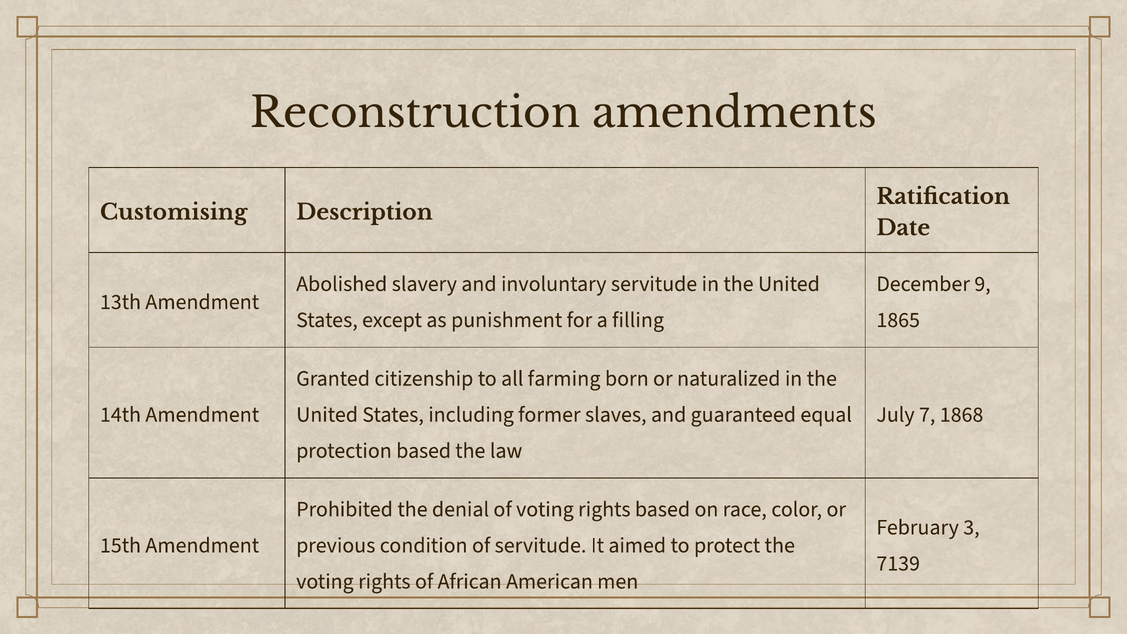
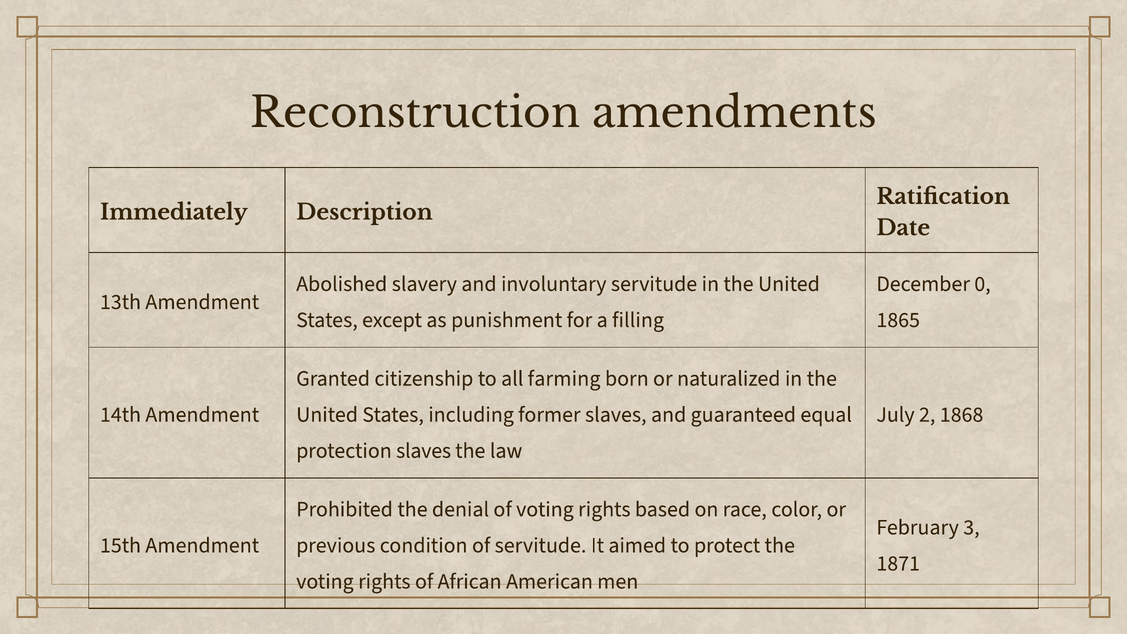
Customising: Customising -> Immediately
9: 9 -> 0
7: 7 -> 2
protection based: based -> slaves
7139: 7139 -> 1871
